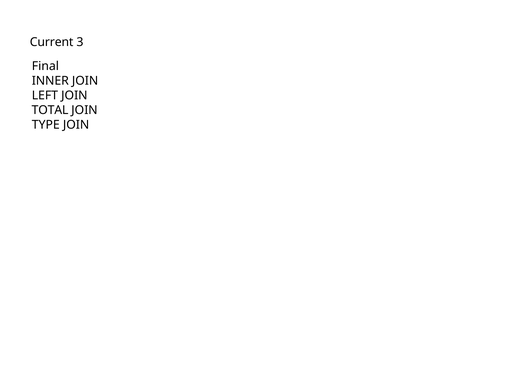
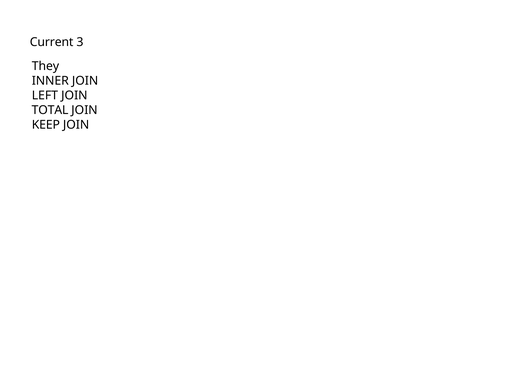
Final: Final -> They
TYPE: TYPE -> KEEP
